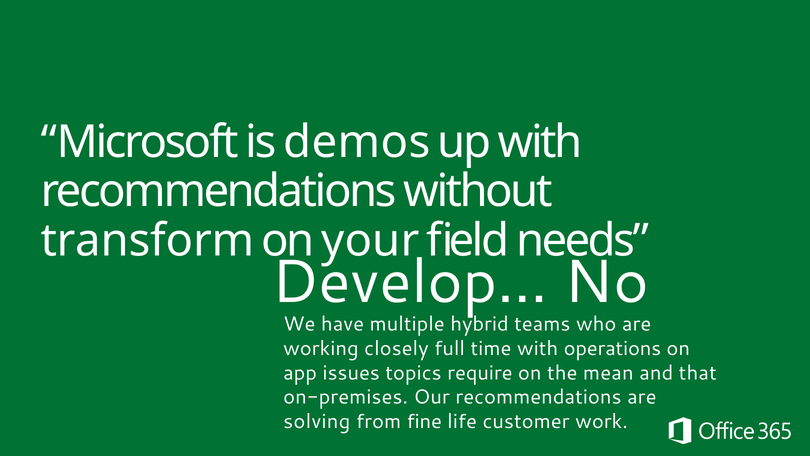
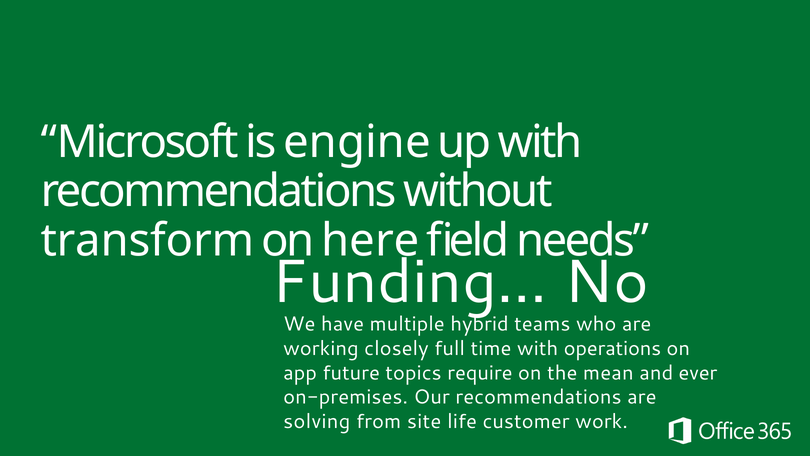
demos: demos -> engine
your: your -> here
Develop…: Develop… -> Funding…
issues: issues -> future
that: that -> ever
fine: fine -> site
